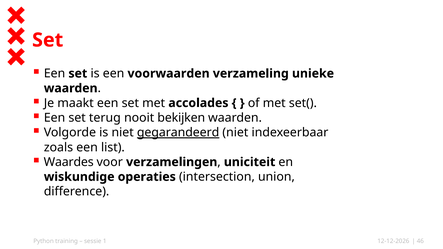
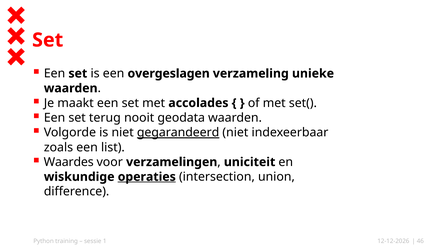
voorwaarden: voorwaarden -> overgeslagen
bekijken: bekijken -> geodata
operaties underline: none -> present
